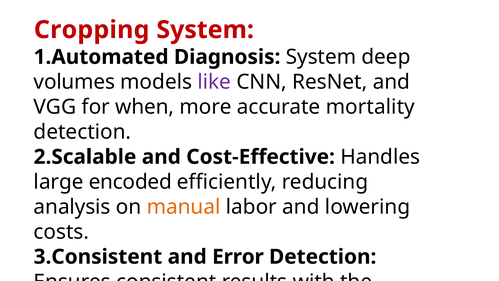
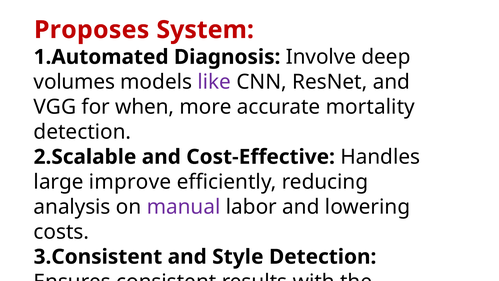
Cropping: Cropping -> Proposes
Diagnosis System: System -> Involve
encoded: encoded -> improve
manual colour: orange -> purple
Error: Error -> Style
